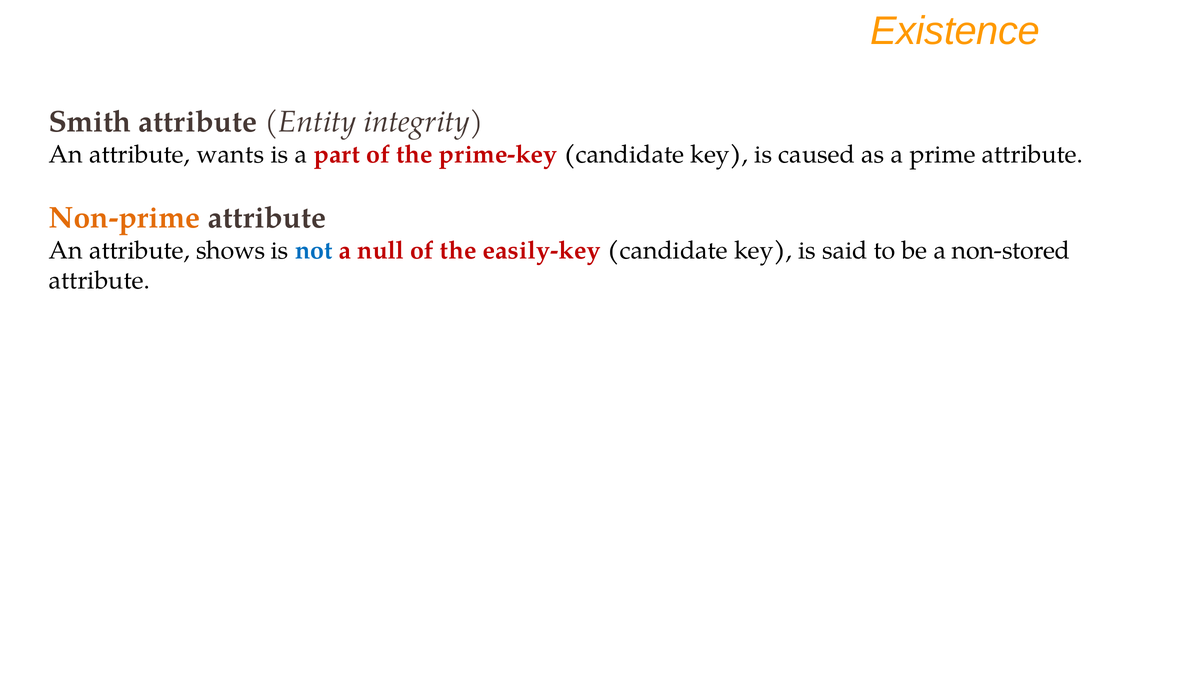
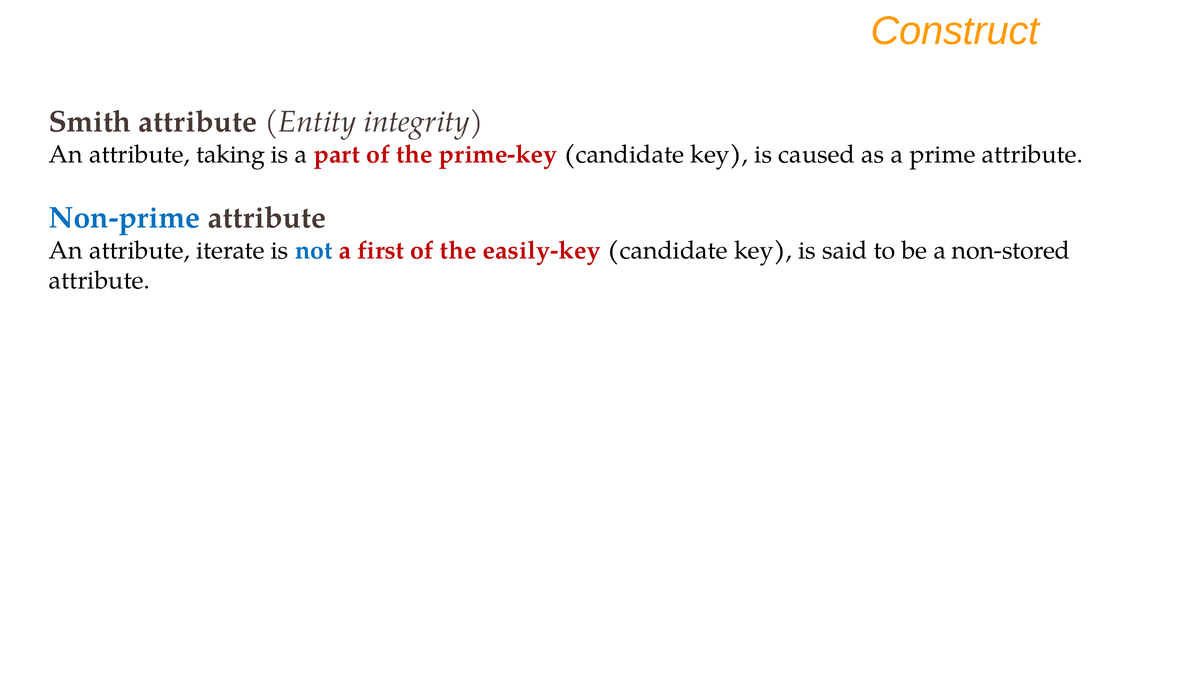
Existence: Existence -> Construct
wants: wants -> taking
Non-prime colour: orange -> blue
shows: shows -> iterate
null: null -> first
